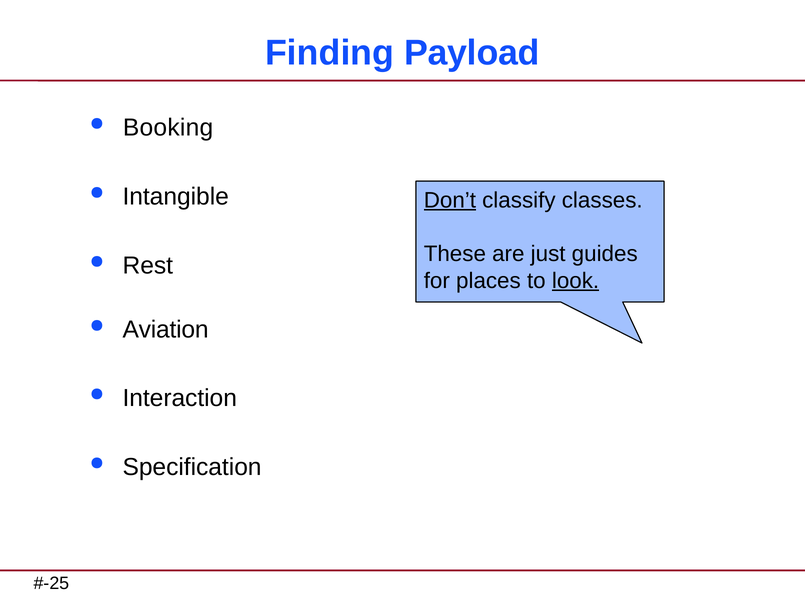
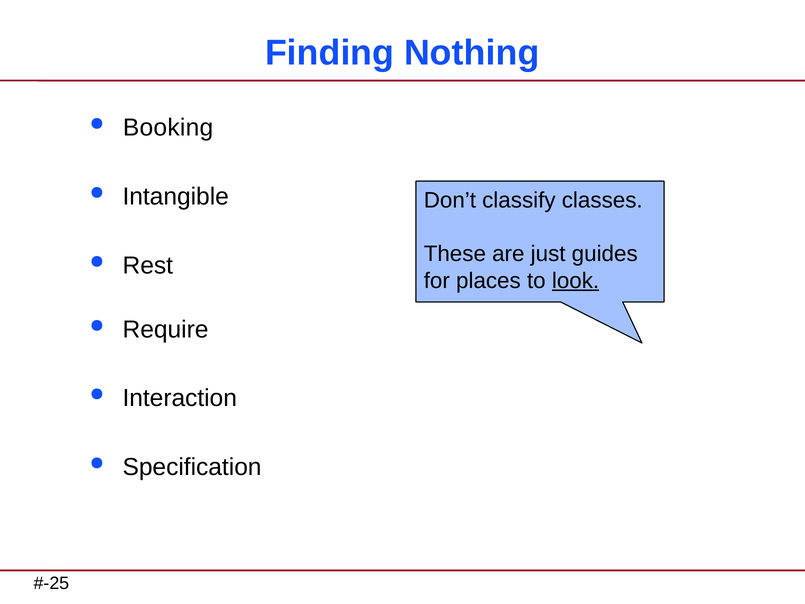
Payload: Payload -> Nothing
Don’t underline: present -> none
Aviation: Aviation -> Require
